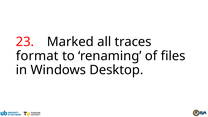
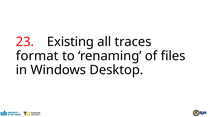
Marked: Marked -> Existing
